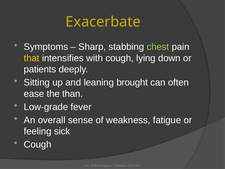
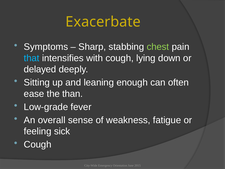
that colour: yellow -> light blue
patients: patients -> delayed
brought: brought -> enough
